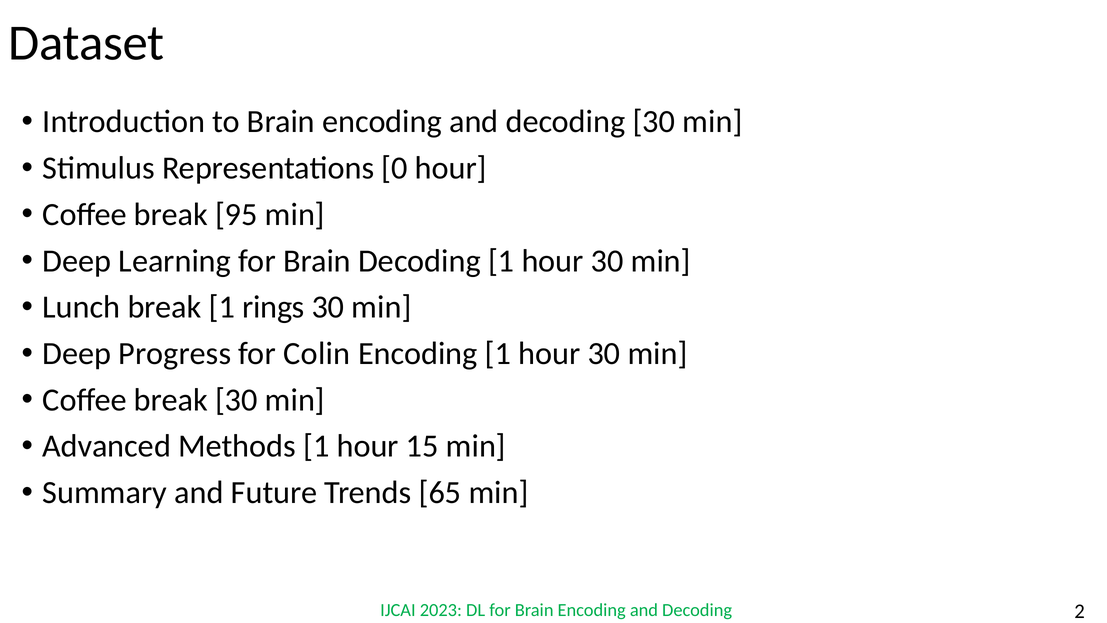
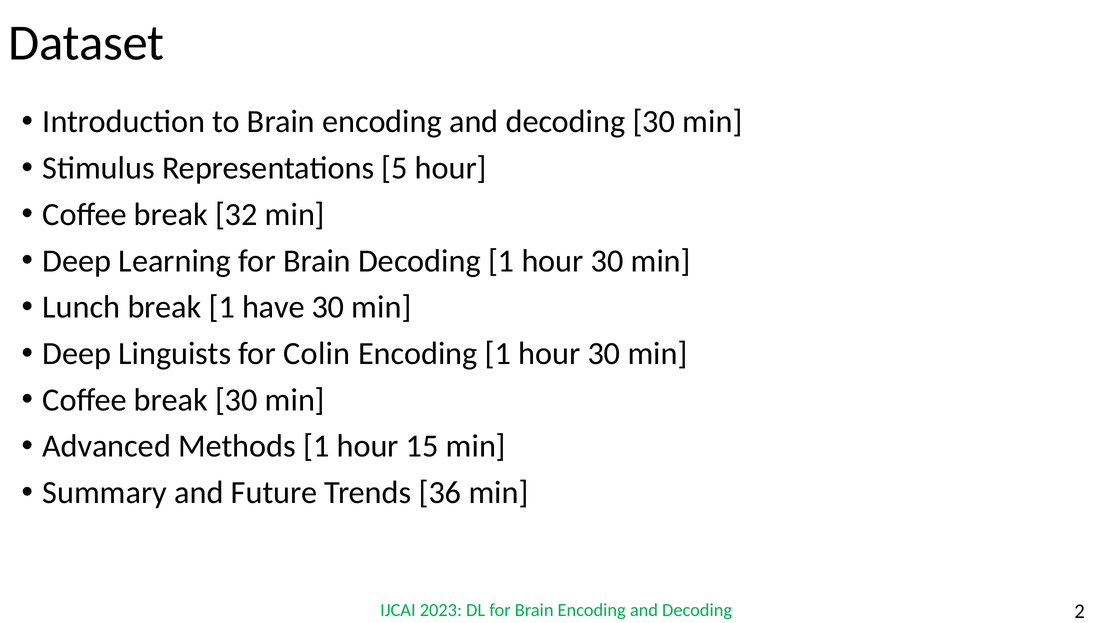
0: 0 -> 5
95: 95 -> 32
rings: rings -> have
Progress: Progress -> Linguists
65: 65 -> 36
